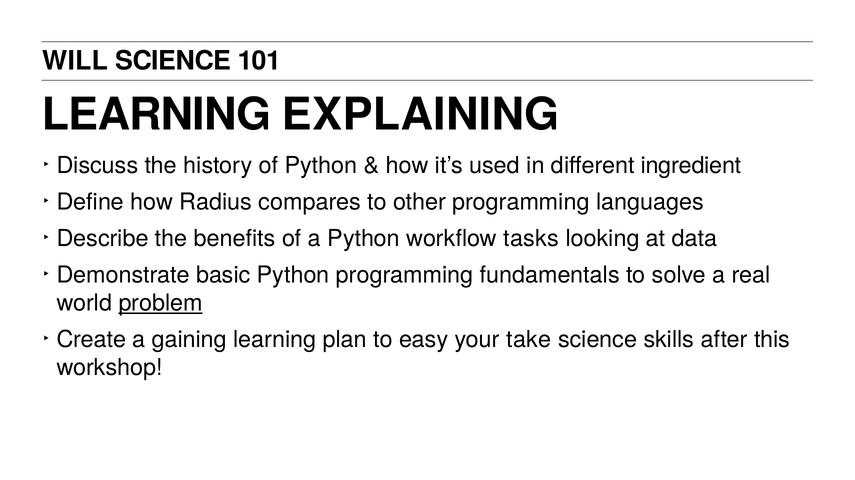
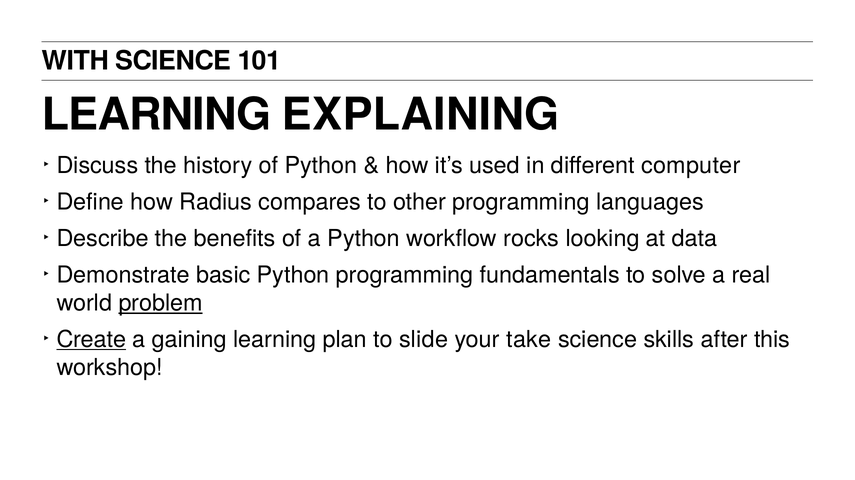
WILL: WILL -> WITH
ingredient: ingredient -> computer
tasks: tasks -> rocks
Create underline: none -> present
easy: easy -> slide
